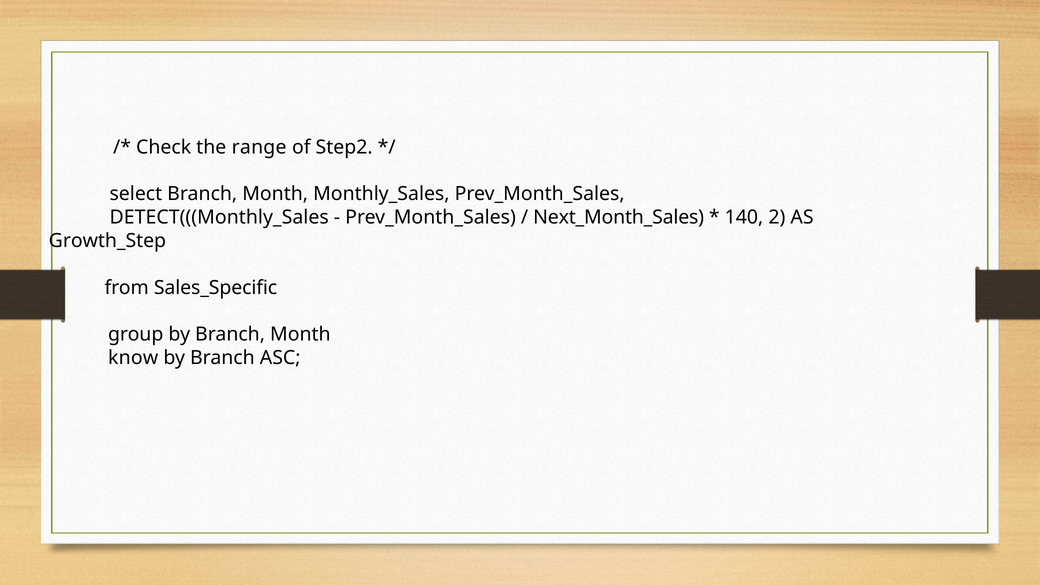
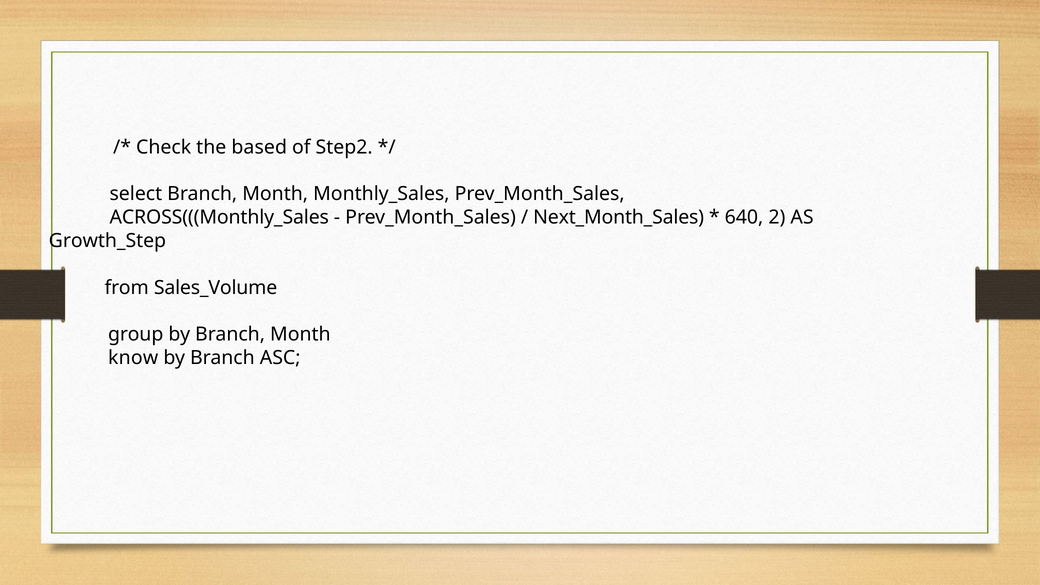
range: range -> based
DETECT(((Monthly_Sales: DETECT(((Monthly_Sales -> ACROSS(((Monthly_Sales
140: 140 -> 640
Sales_Specific: Sales_Specific -> Sales_Volume
